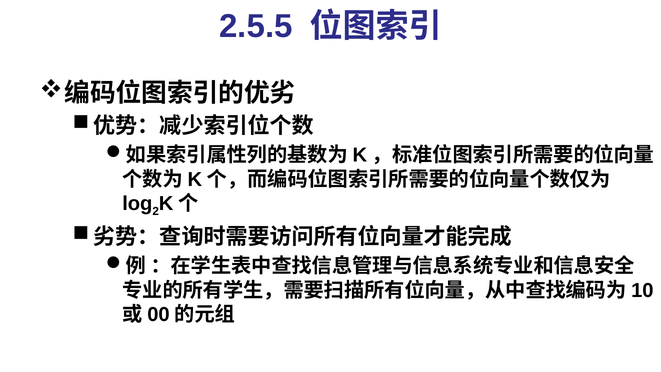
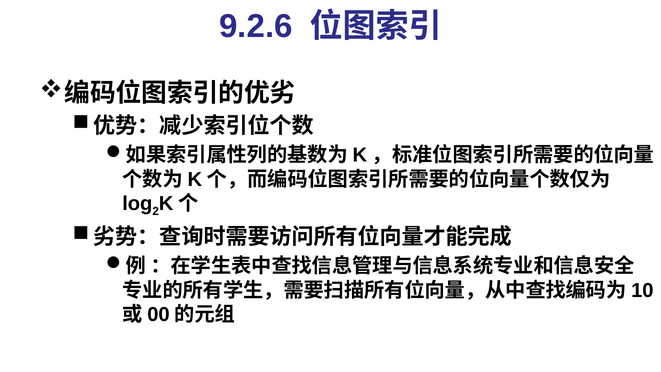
2.5.5: 2.5.5 -> 9.2.6
